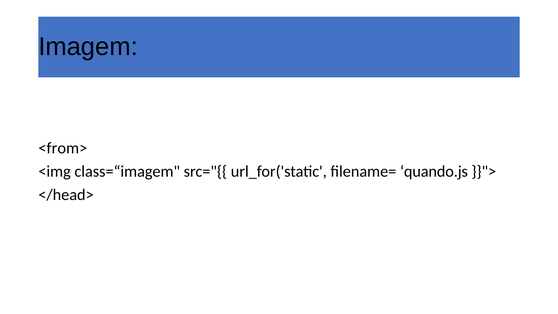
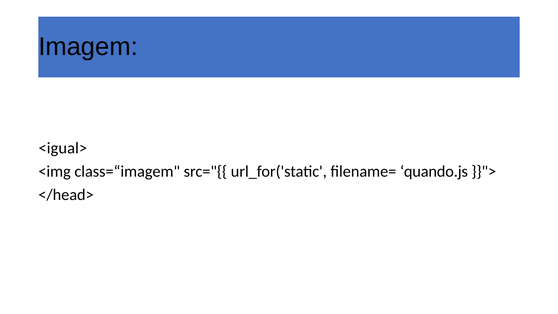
<from>: <from> -> <igual>
